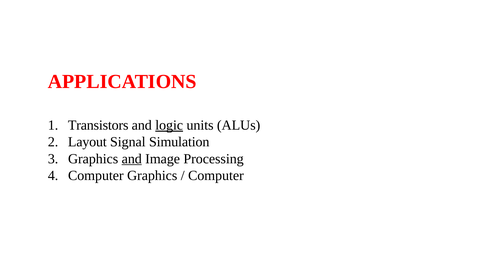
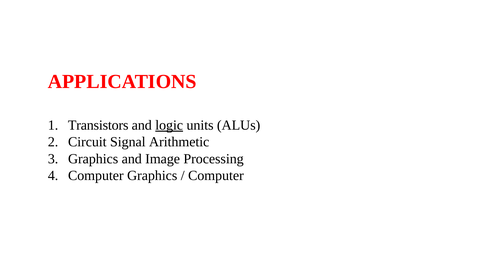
Layout: Layout -> Circuit
Simulation: Simulation -> Arithmetic
and at (132, 159) underline: present -> none
